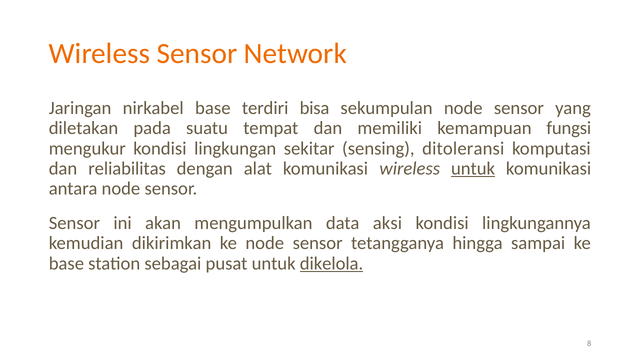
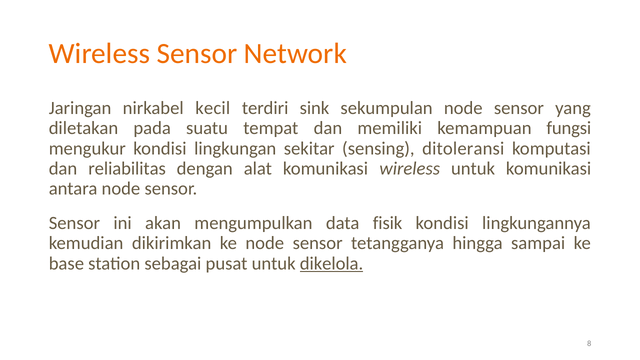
nirkabel base: base -> kecil
bisa: bisa -> sink
untuk at (473, 169) underline: present -> none
aksi: aksi -> fisik
